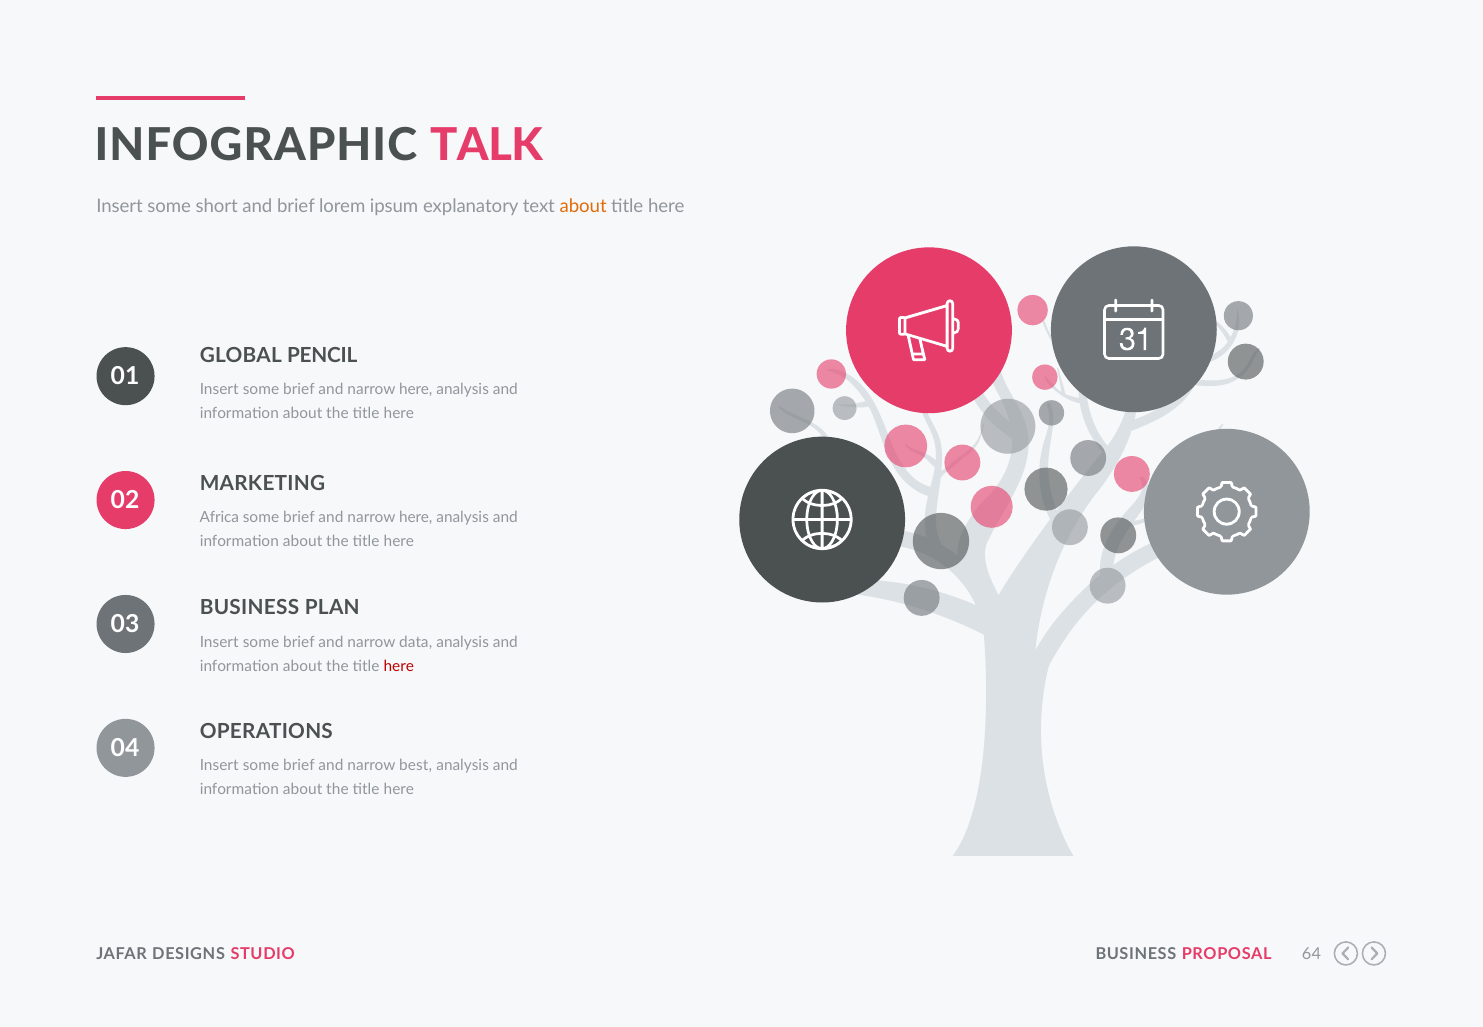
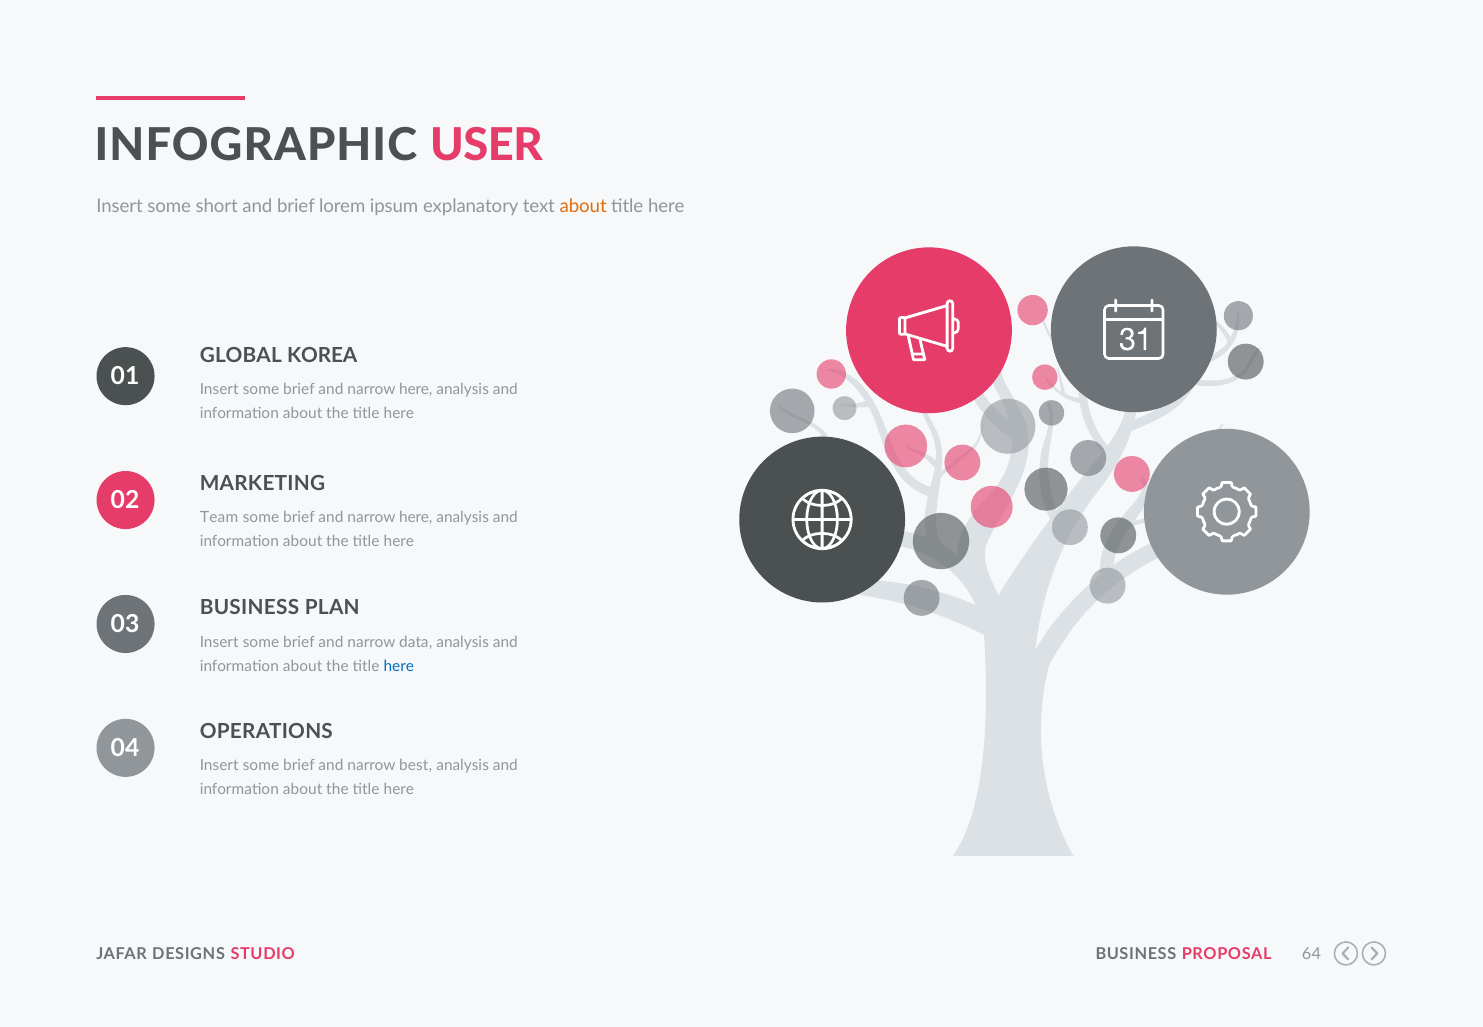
TALK: TALK -> USER
PENCIL: PENCIL -> KOREA
Africa: Africa -> Team
here at (399, 666) colour: red -> blue
